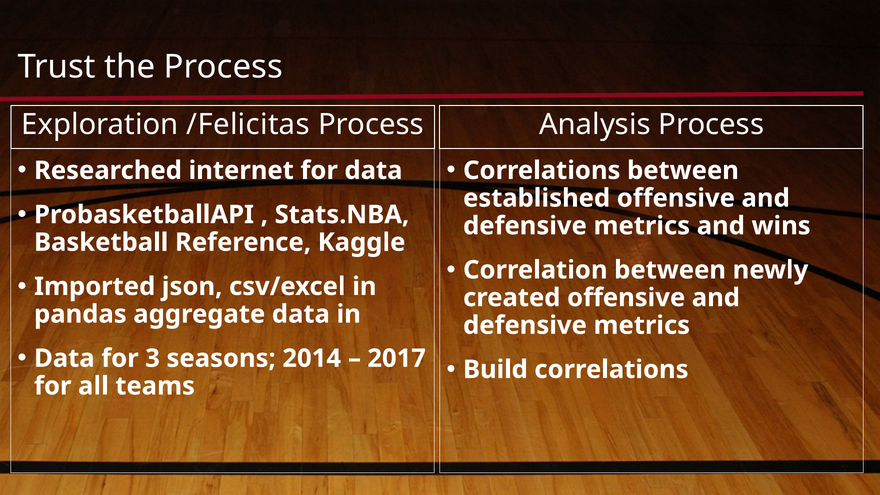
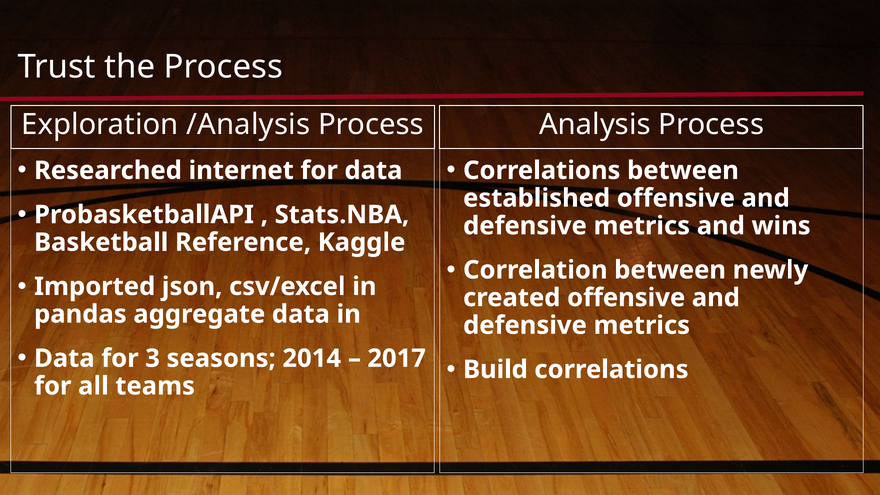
/Felicitas: /Felicitas -> /Analysis
